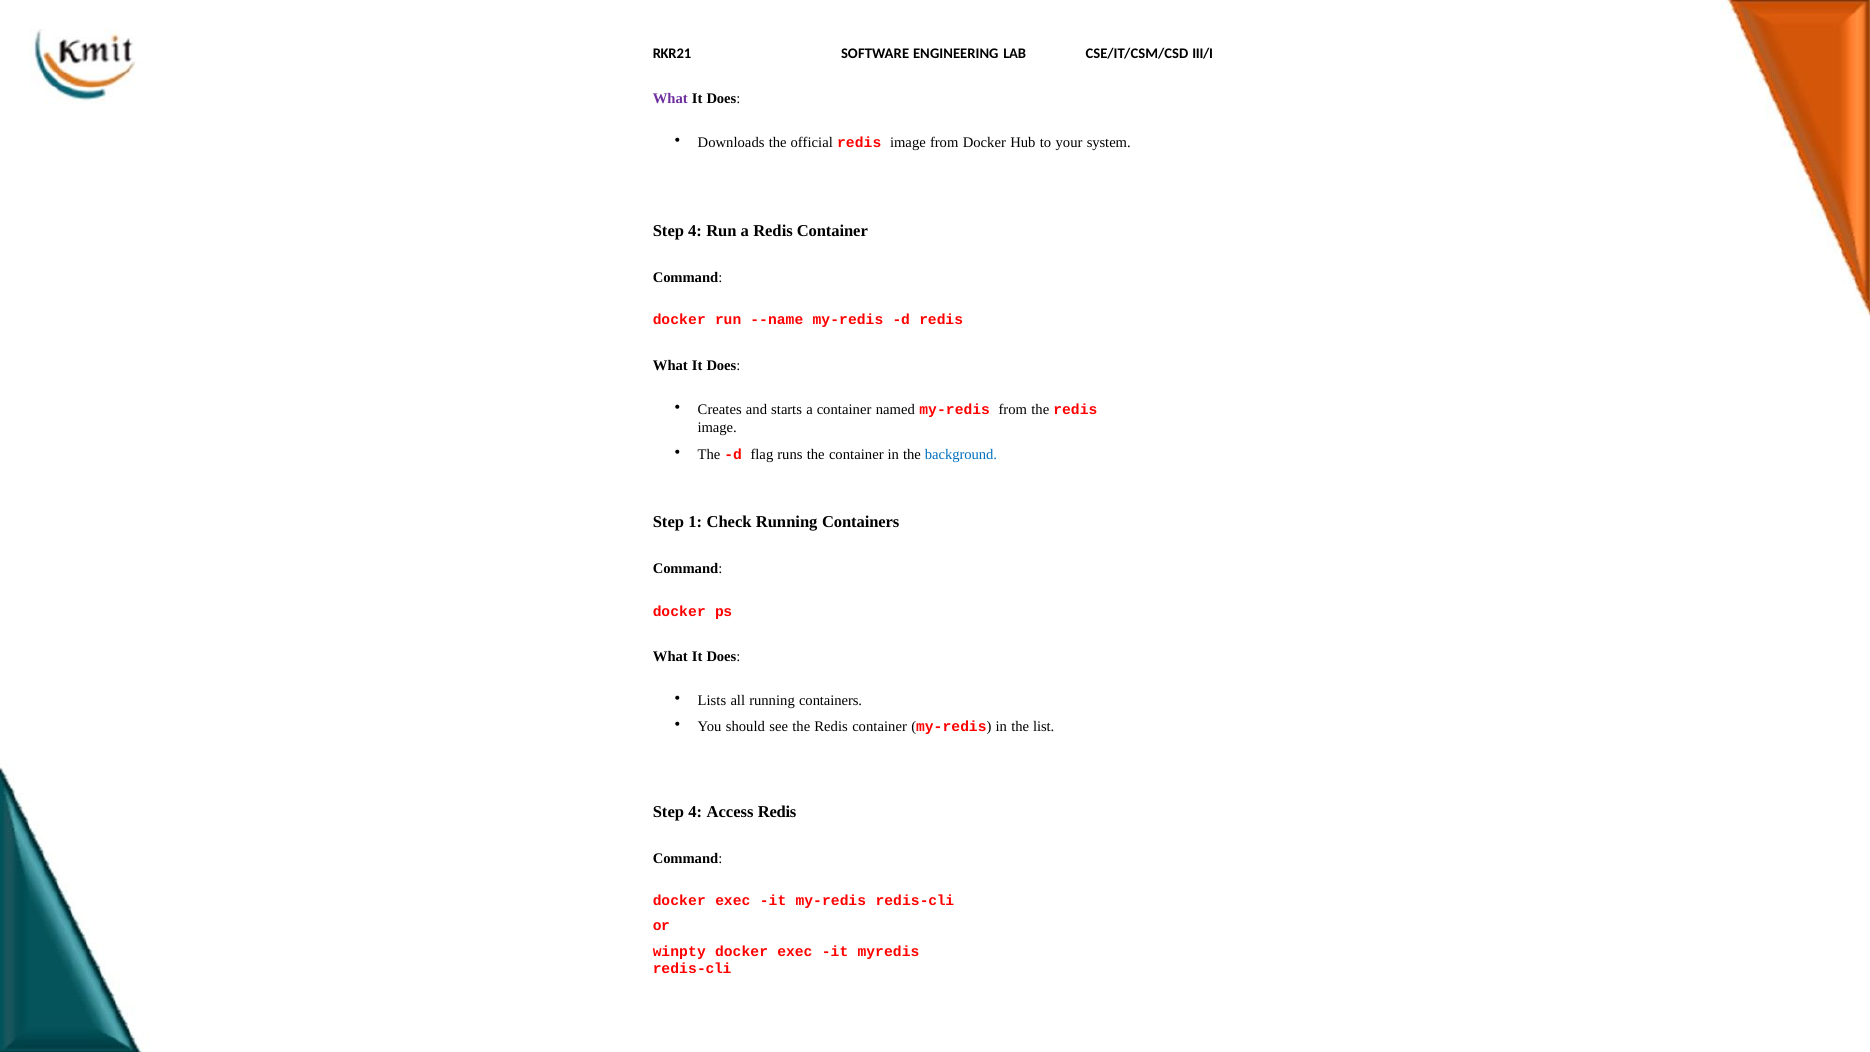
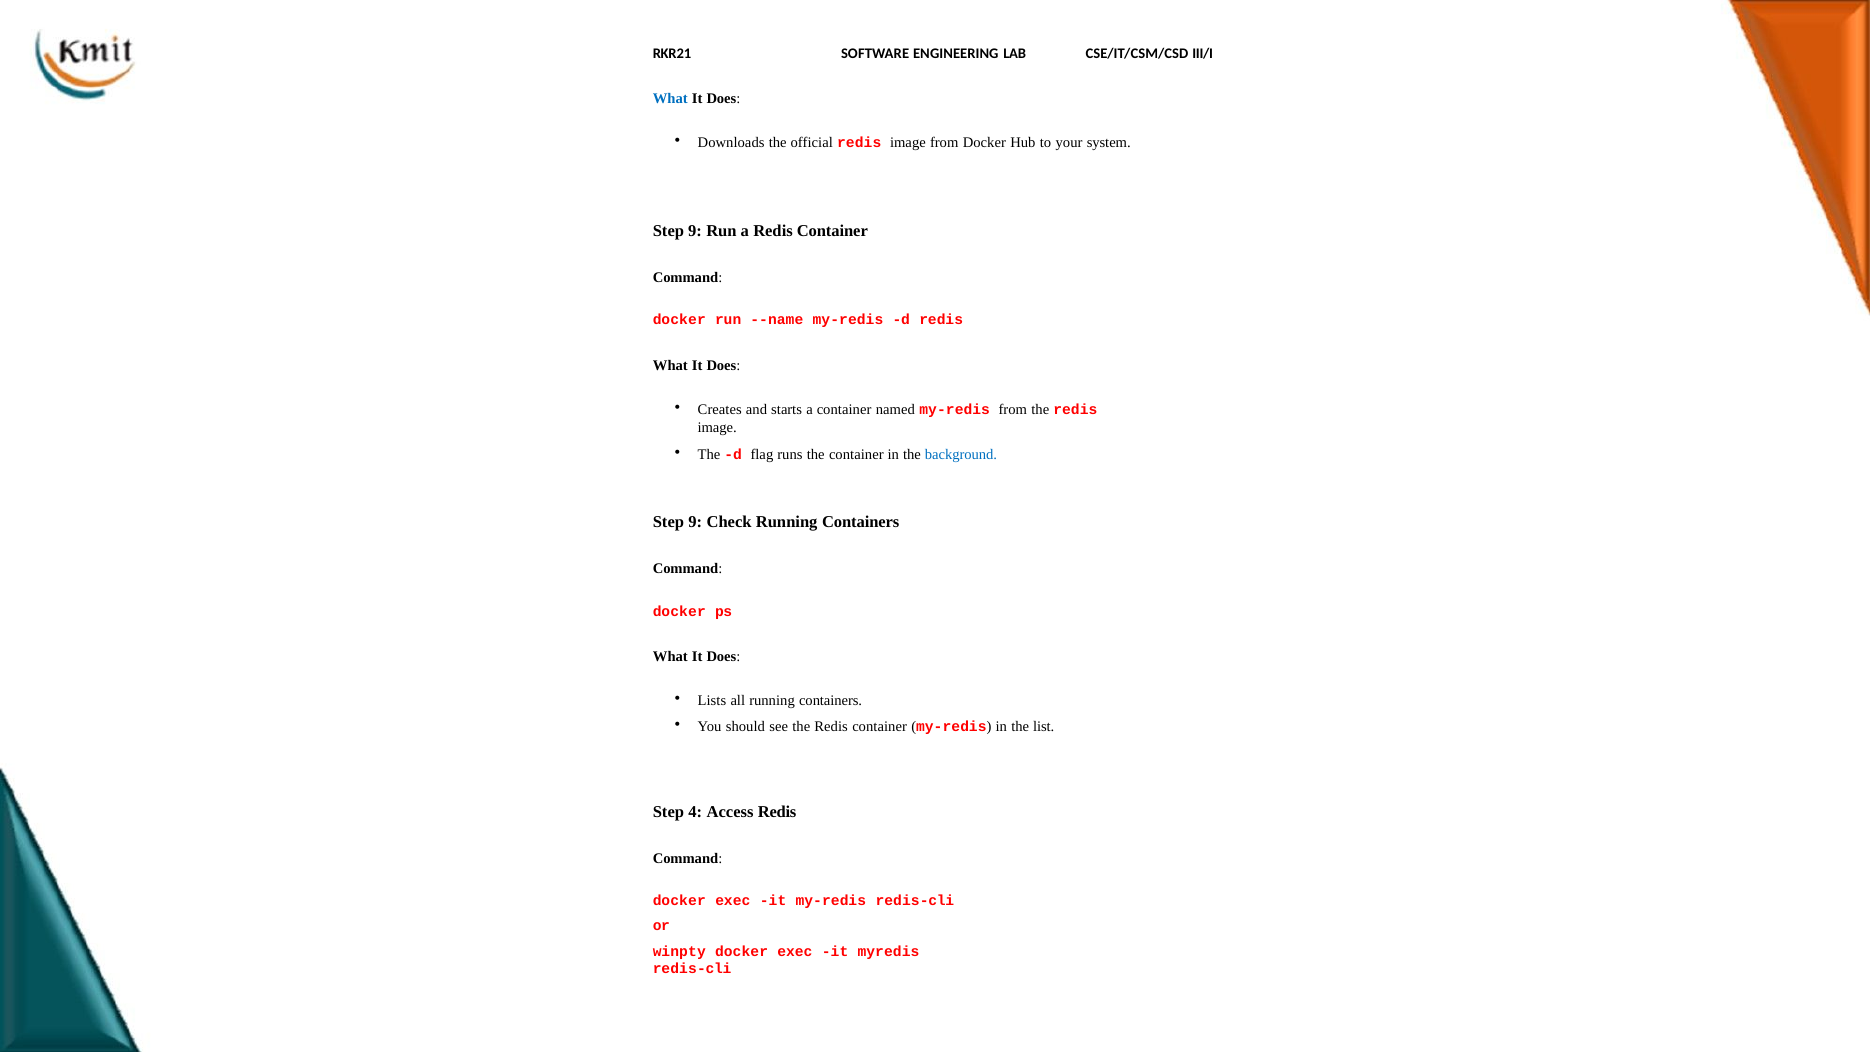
What at (670, 99) colour: purple -> blue
4 at (695, 231): 4 -> 9
1 at (695, 522): 1 -> 9
